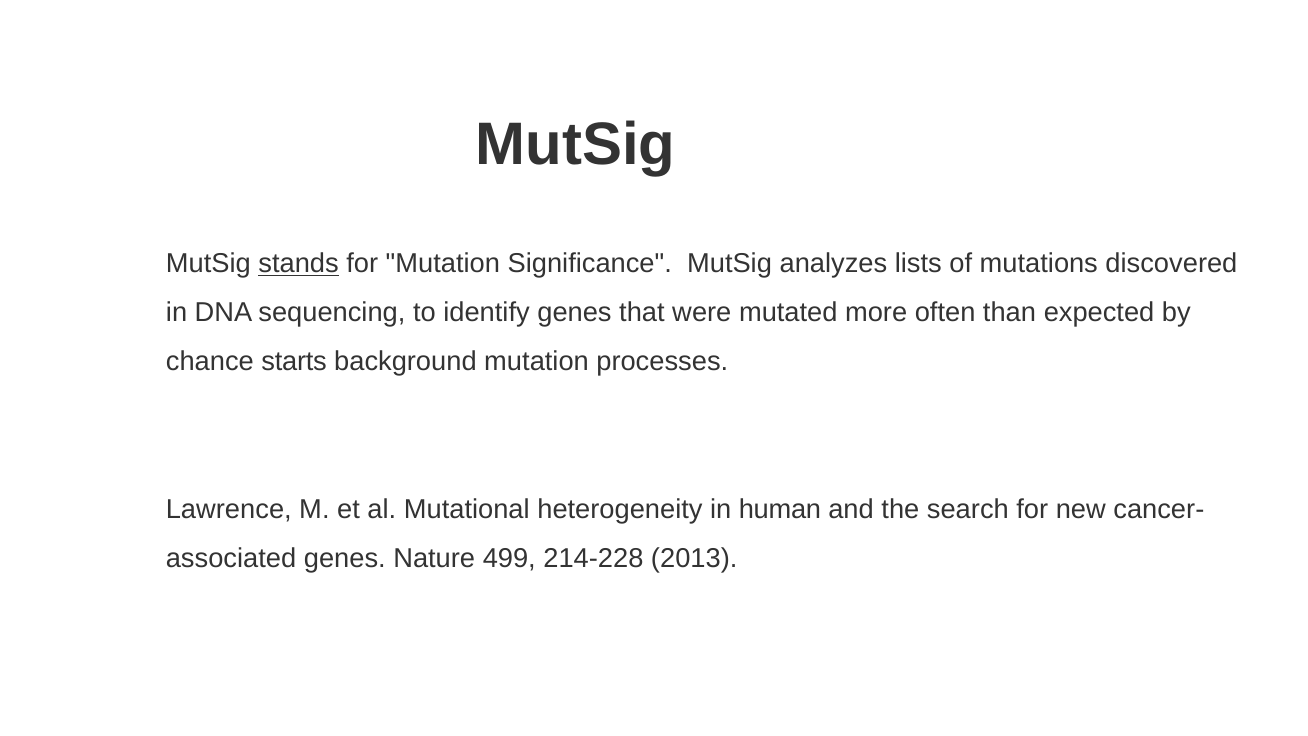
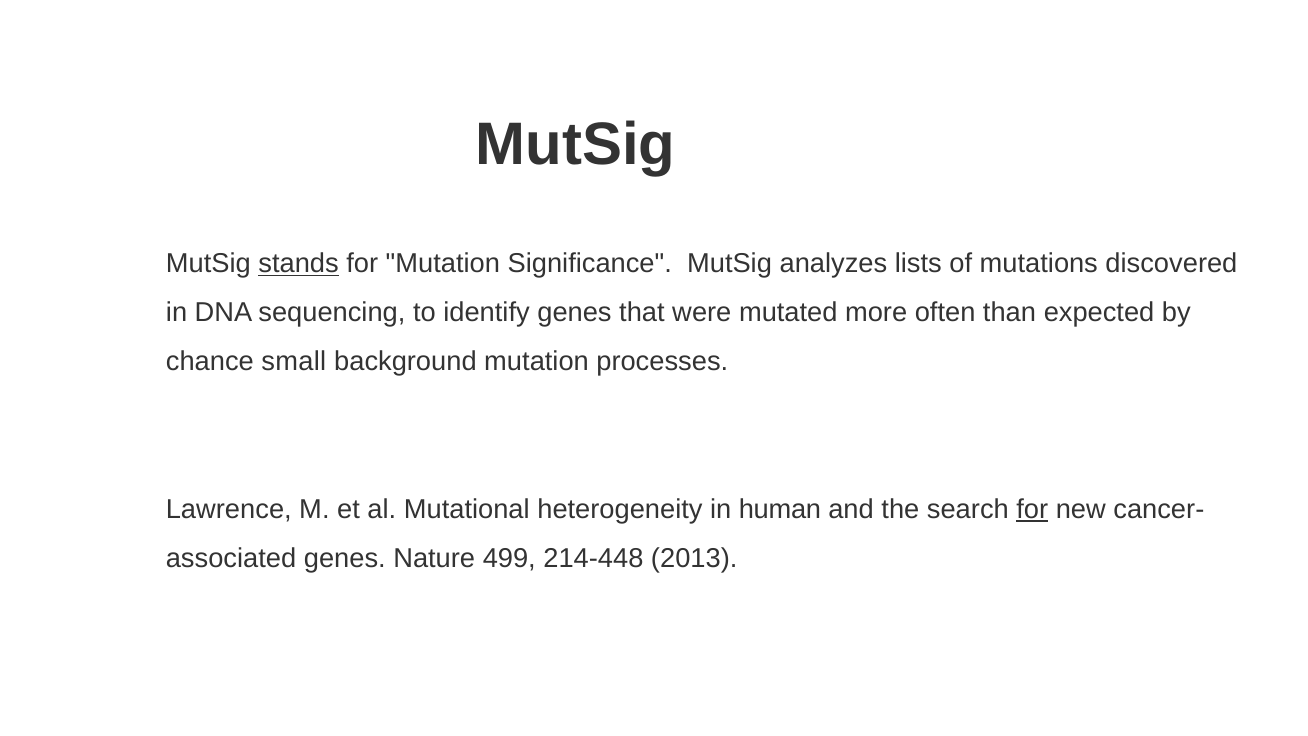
starts: starts -> small
for at (1032, 509) underline: none -> present
214-228: 214-228 -> 214-448
